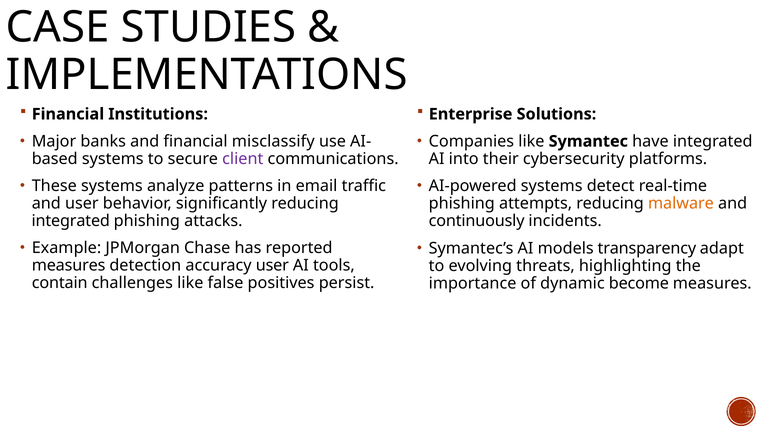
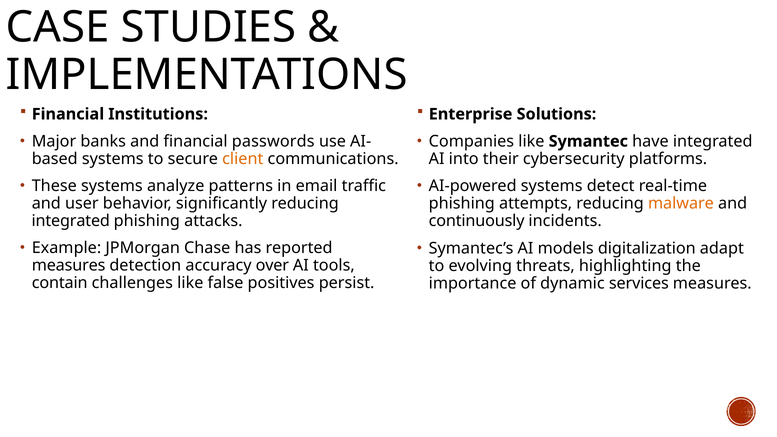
misclassify: misclassify -> passwords
client colour: purple -> orange
transparency: transparency -> digitalization
accuracy user: user -> over
become: become -> services
